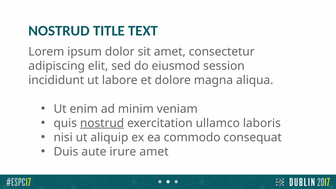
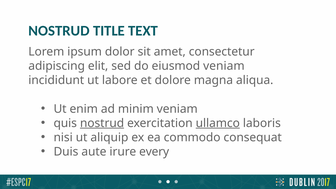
eiusmod session: session -> veniam
ullamco underline: none -> present
irure amet: amet -> every
